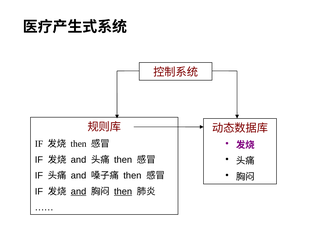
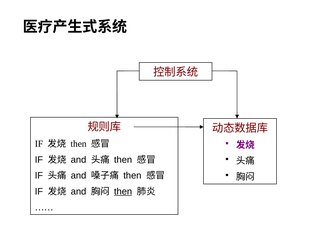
and at (79, 191) underline: present -> none
